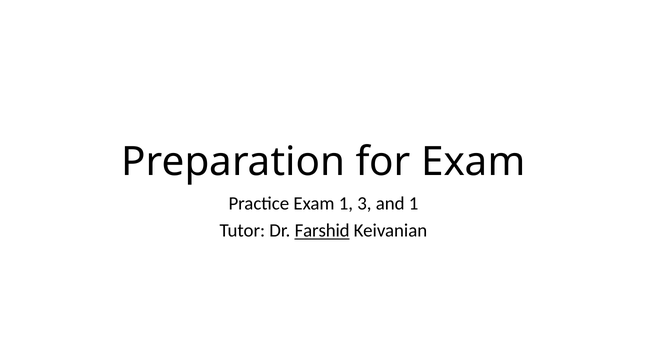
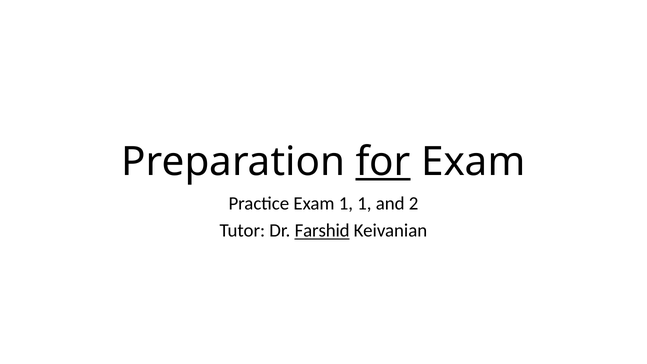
for underline: none -> present
1 3: 3 -> 1
and 1: 1 -> 2
